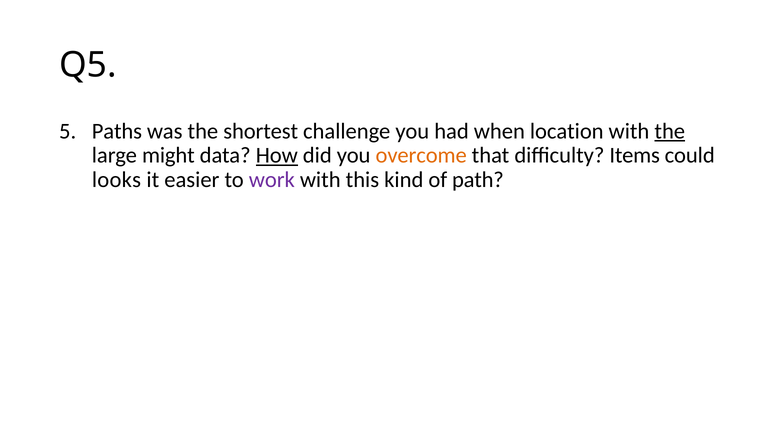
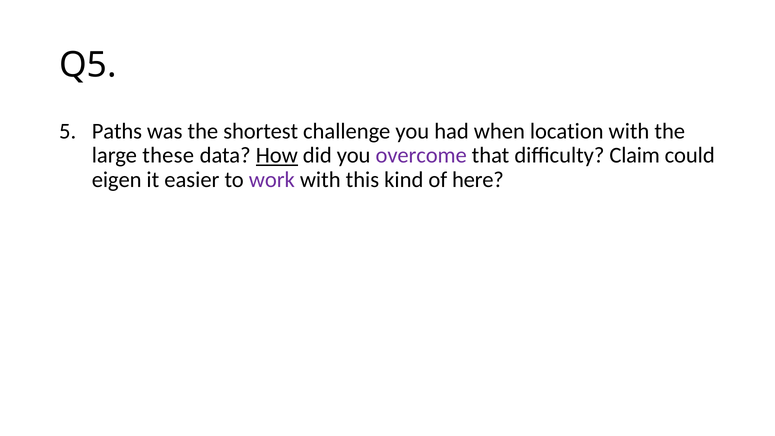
the at (670, 131) underline: present -> none
might: might -> these
overcome colour: orange -> purple
Items: Items -> Claim
looks: looks -> eigen
path: path -> here
